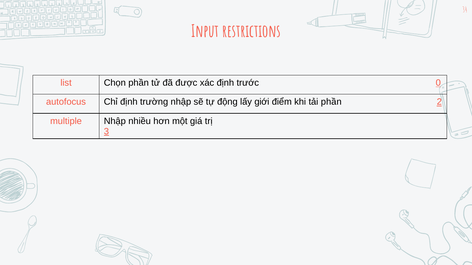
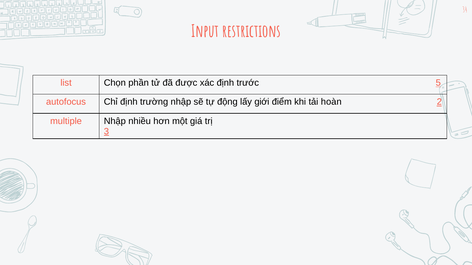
0: 0 -> 5
tải phần: phần -> hoàn
